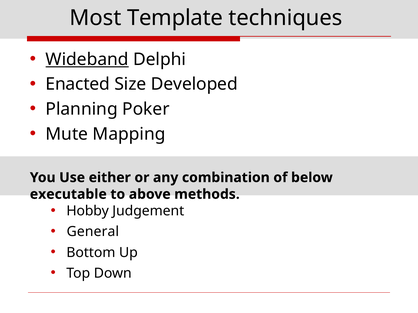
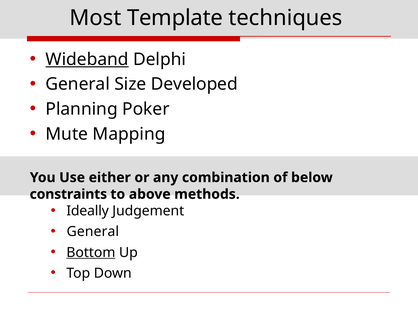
Enacted at (78, 84): Enacted -> General
executable: executable -> constraints
Hobby: Hobby -> Ideally
Bottom underline: none -> present
